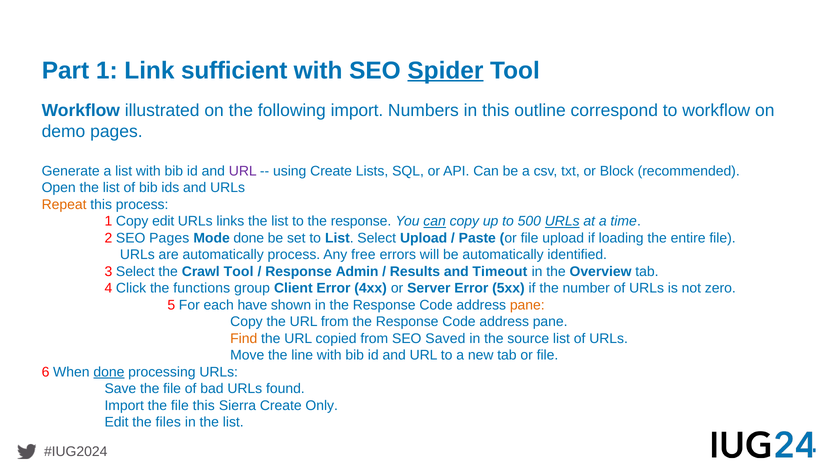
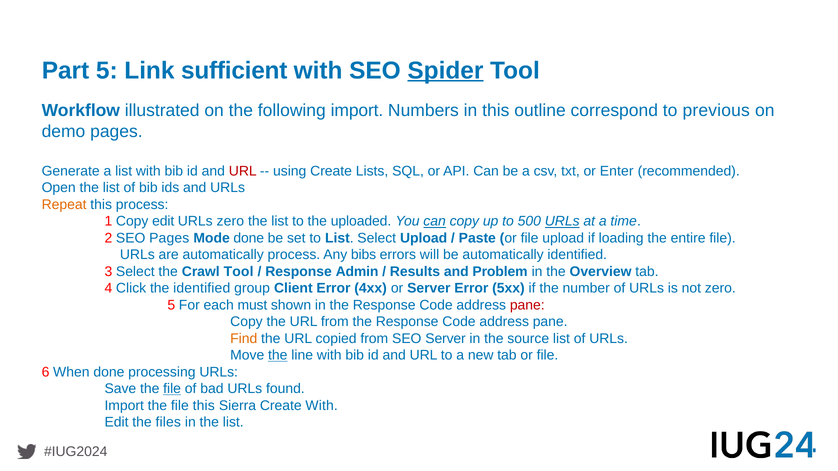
Part 1: 1 -> 5
to workflow: workflow -> previous
URL at (243, 171) colour: purple -> red
Block: Block -> Enter
URLs links: links -> zero
to the response: response -> uploaded
free: free -> bibs
Timeout: Timeout -> Problem
the functions: functions -> identified
have: have -> must
pane at (527, 305) colour: orange -> red
SEO Saved: Saved -> Server
the at (278, 356) underline: none -> present
done at (109, 372) underline: present -> none
file at (172, 389) underline: none -> present
Create Only: Only -> With
